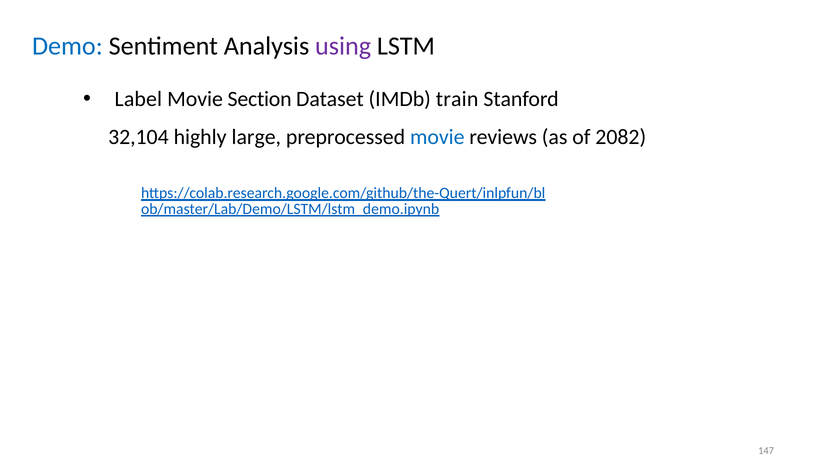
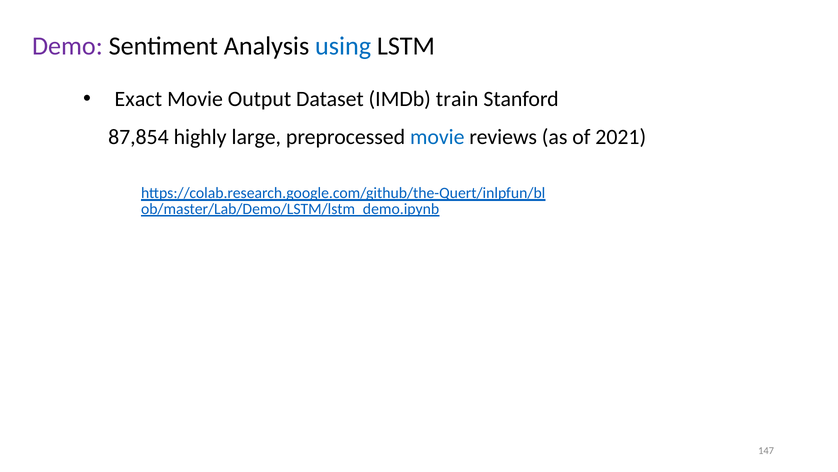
Demo colour: blue -> purple
using colour: purple -> blue
Label: Label -> Exact
Section: Section -> Output
32,104: 32,104 -> 87,854
2082: 2082 -> 2021
